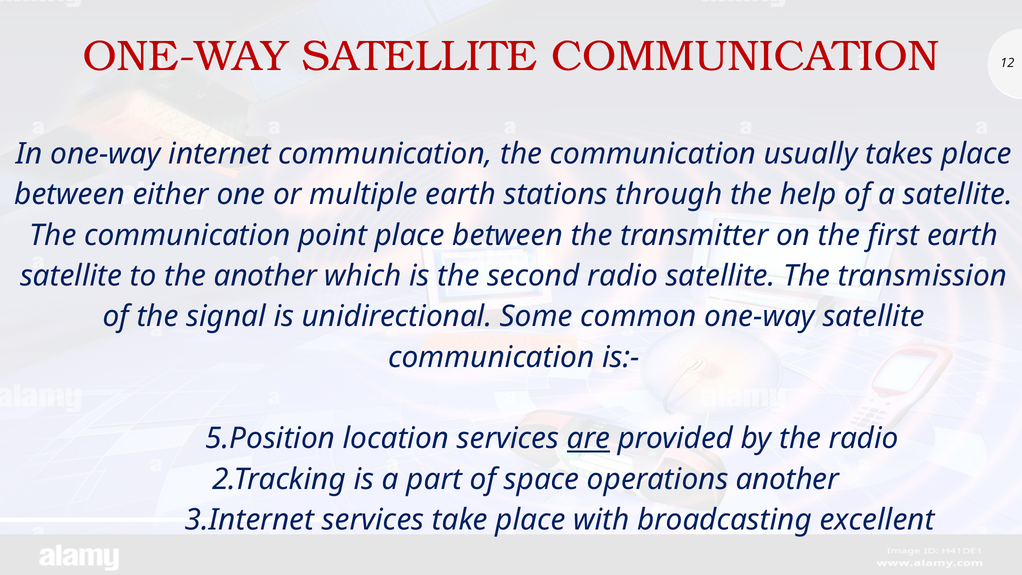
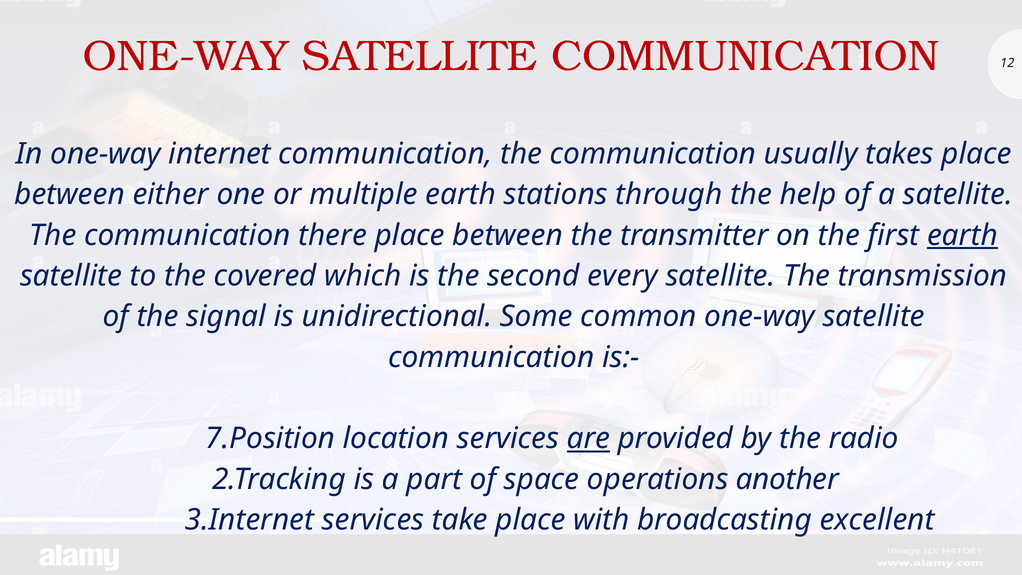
point: point -> there
earth at (962, 235) underline: none -> present
the another: another -> covered
second radio: radio -> every
5.Position: 5.Position -> 7.Position
